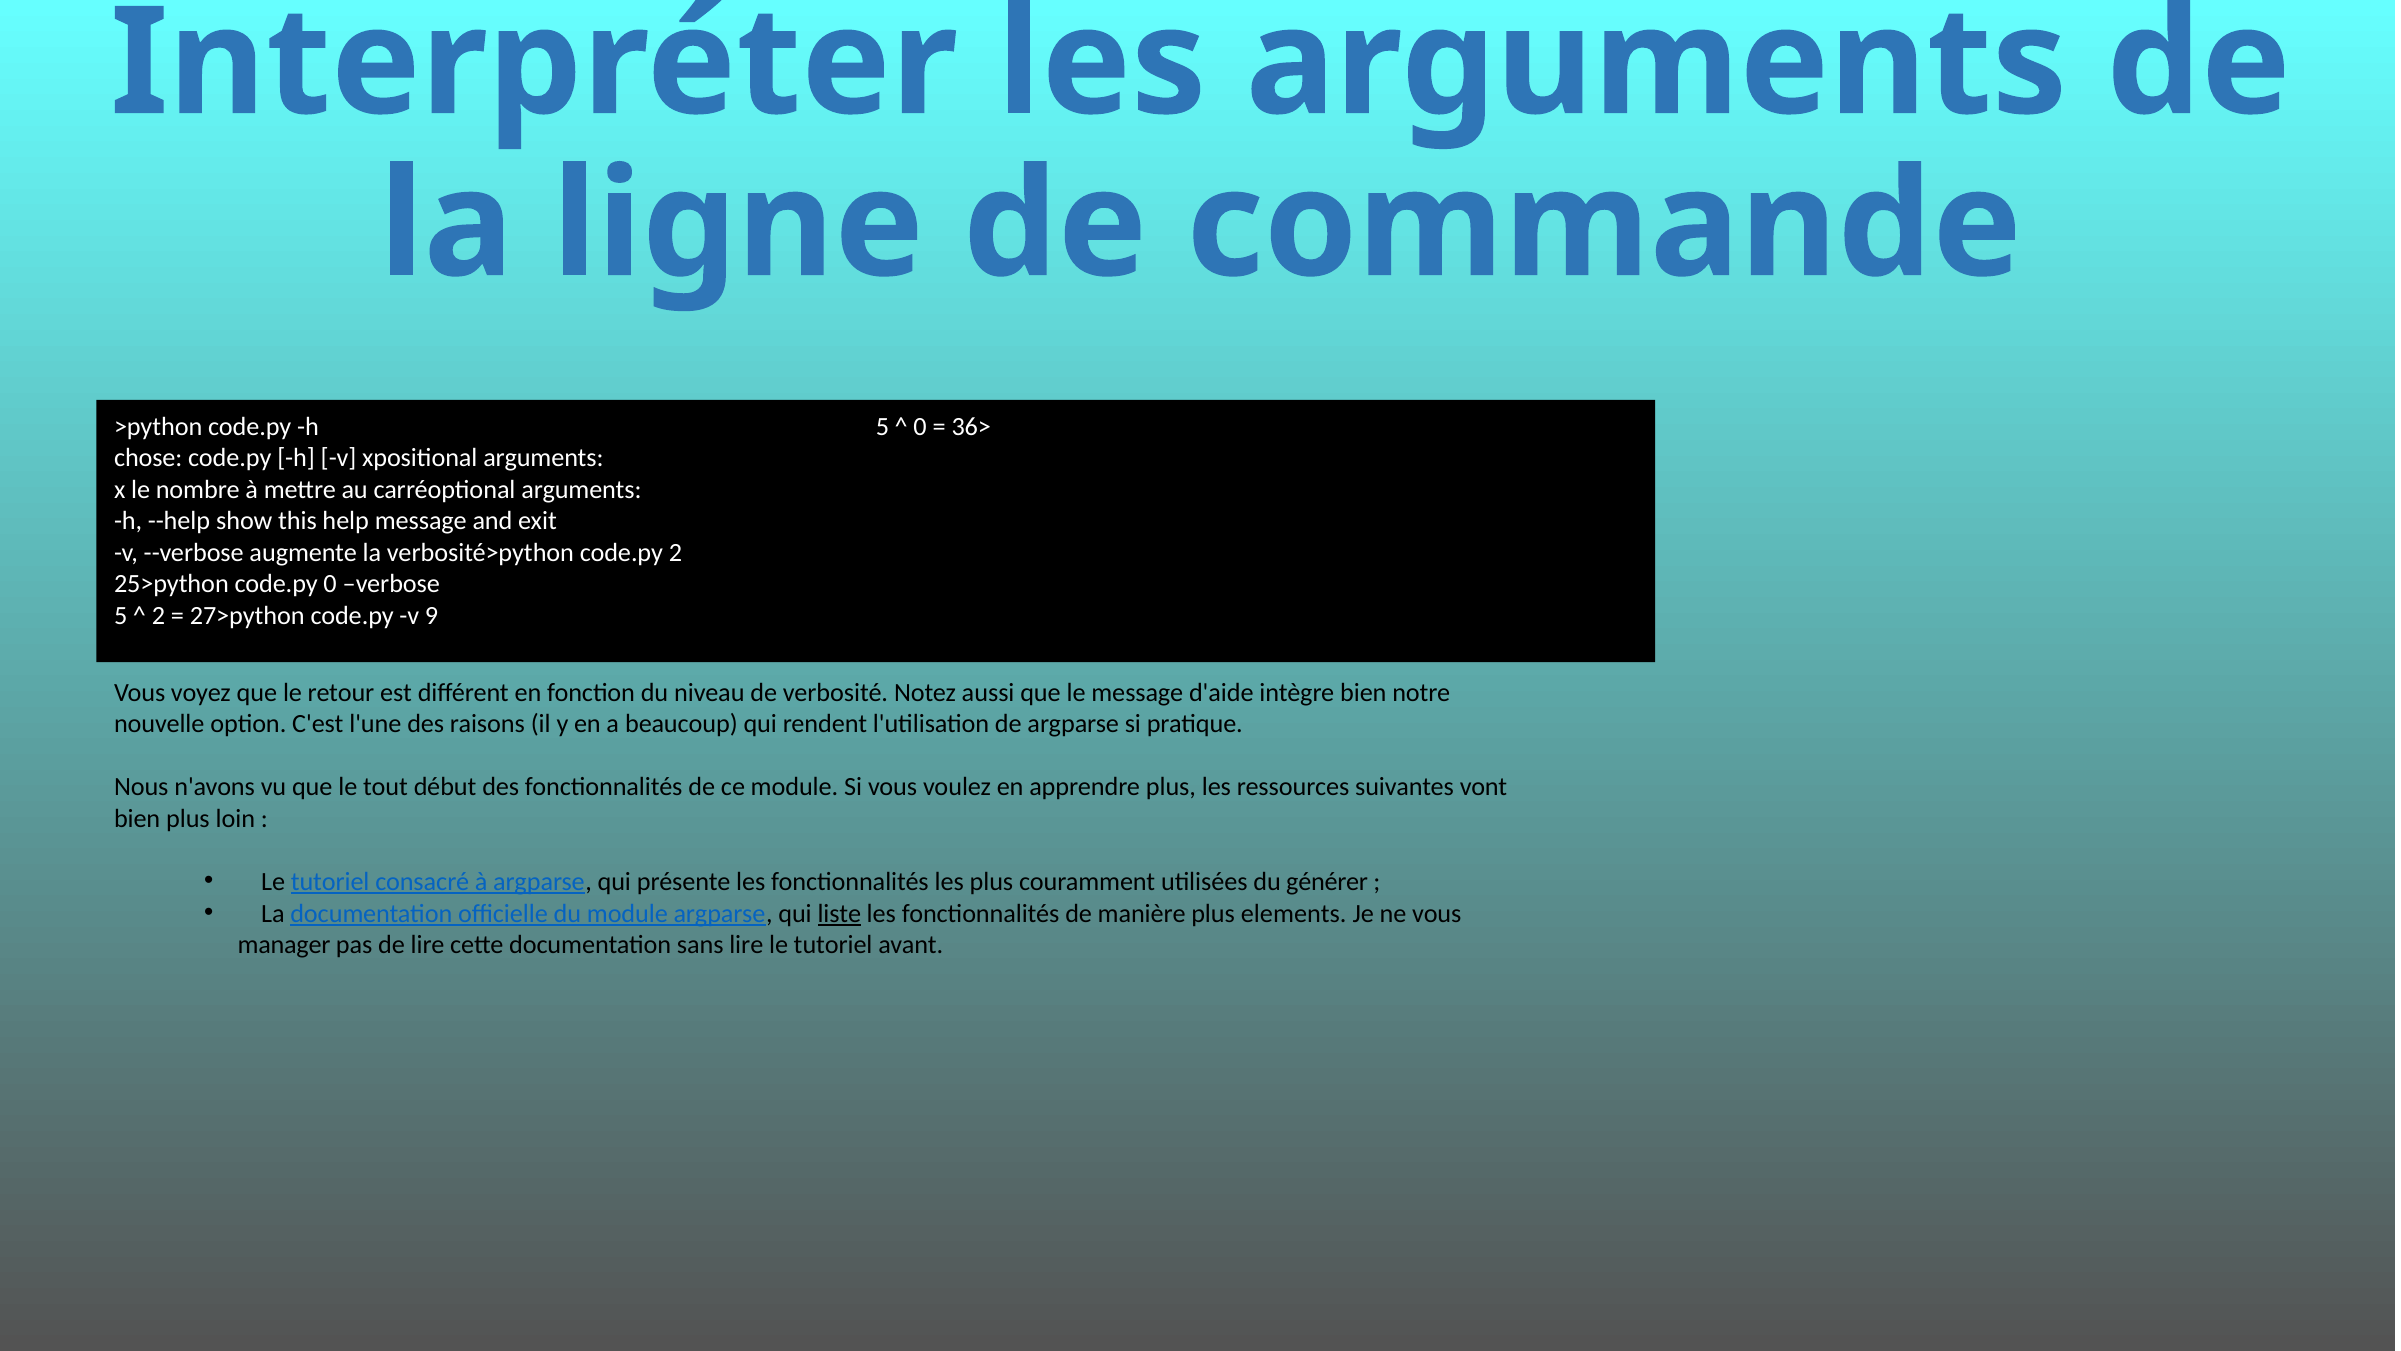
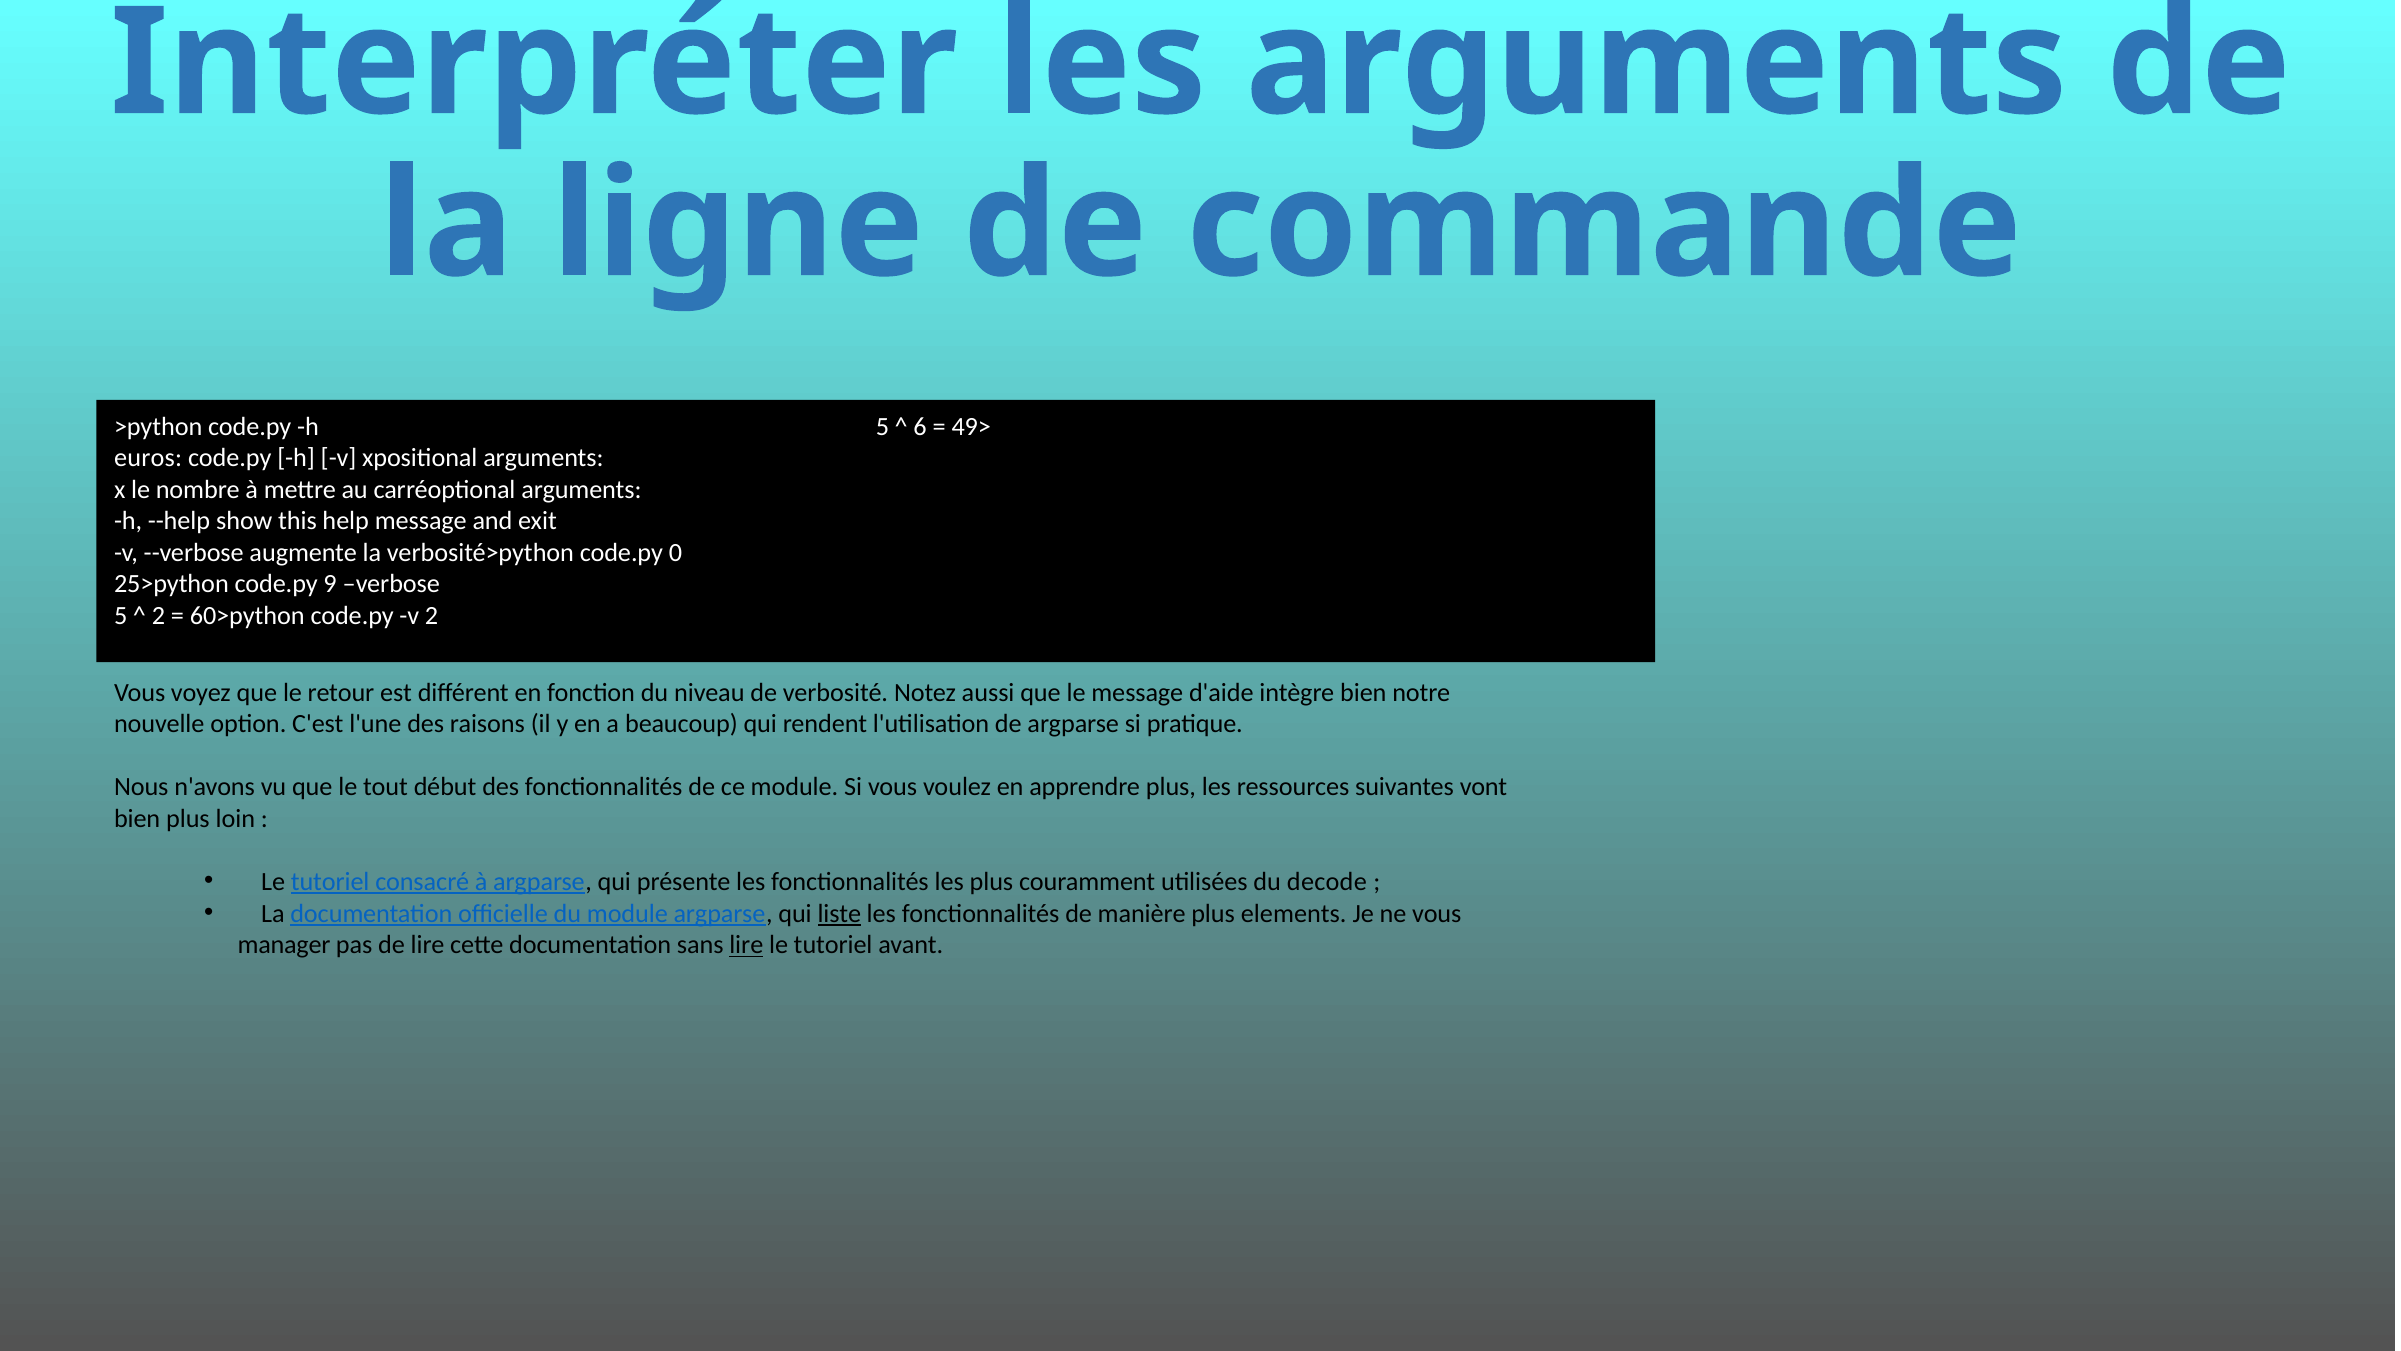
0 at (920, 426): 0 -> 6
36>: 36> -> 49>
chose: chose -> euros
code.py 2: 2 -> 0
code.py 0: 0 -> 9
27>python: 27>python -> 60>python
v 9: 9 -> 2
générer: générer -> decode
lire at (746, 945) underline: none -> present
